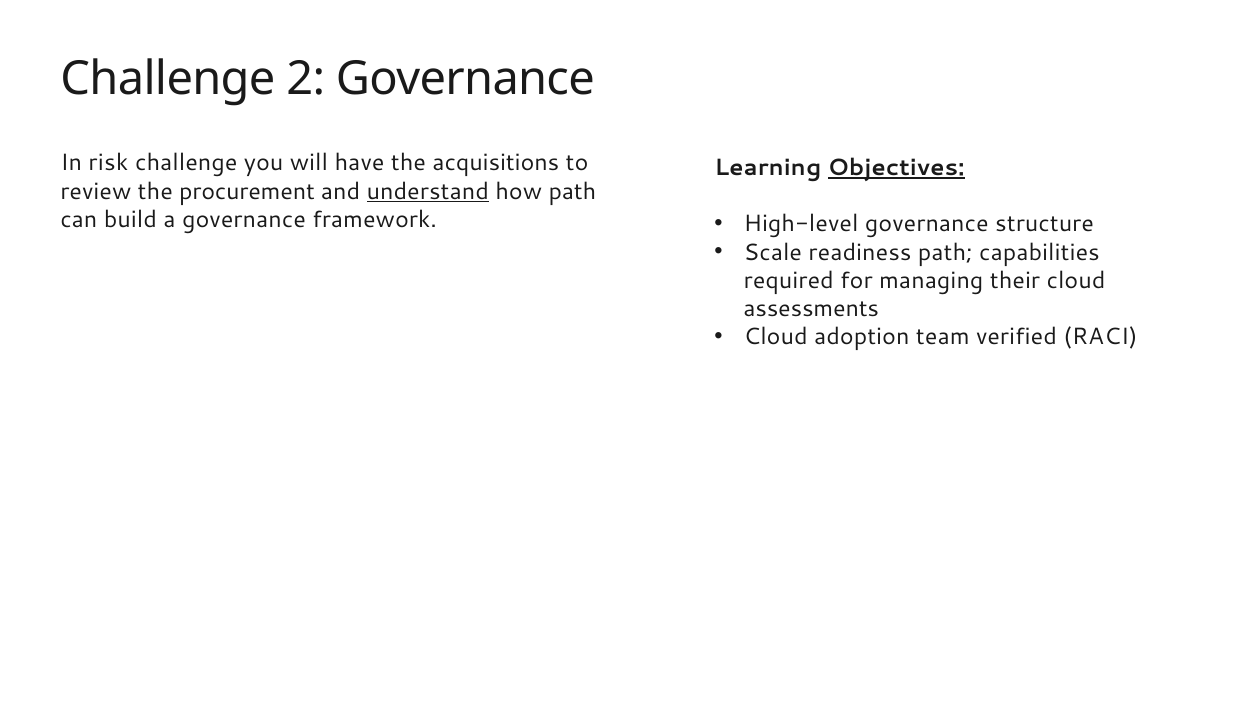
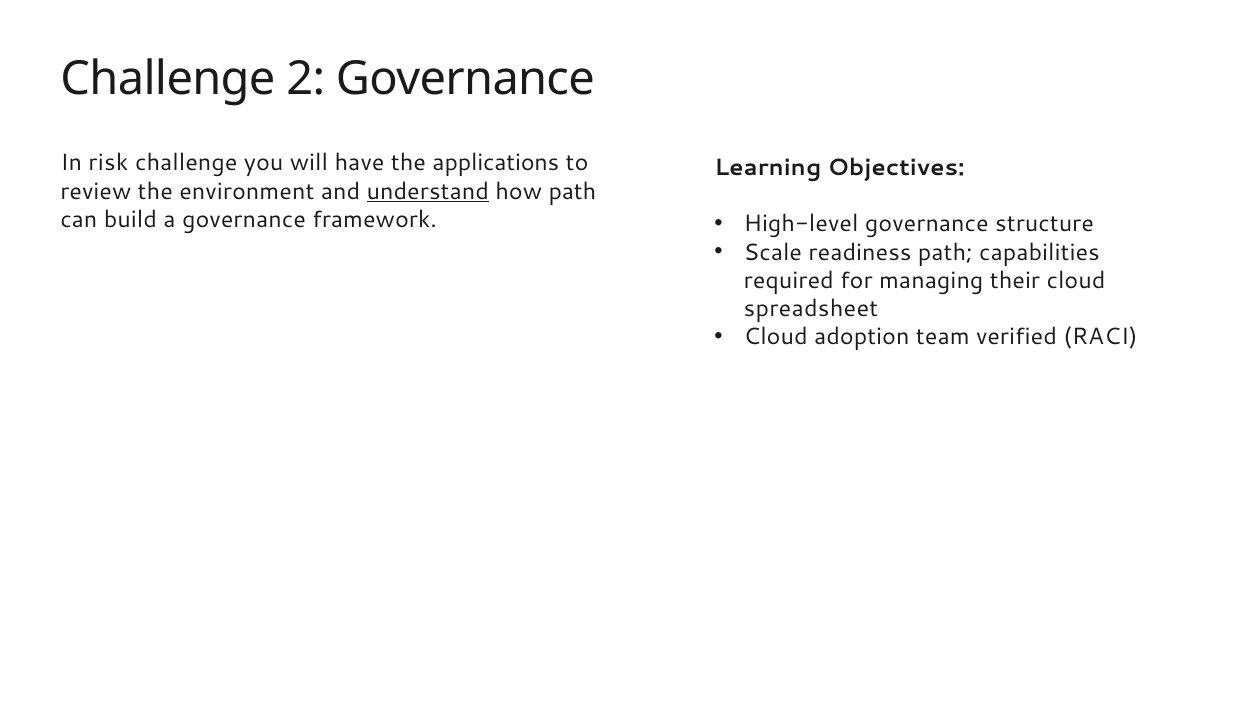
acquisitions: acquisitions -> applications
Objectives underline: present -> none
procurement: procurement -> environment
assessments: assessments -> spreadsheet
